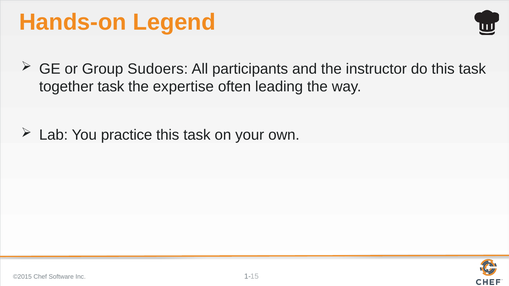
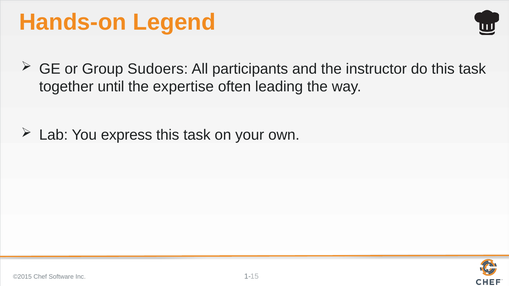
together task: task -> until
practice: practice -> express
